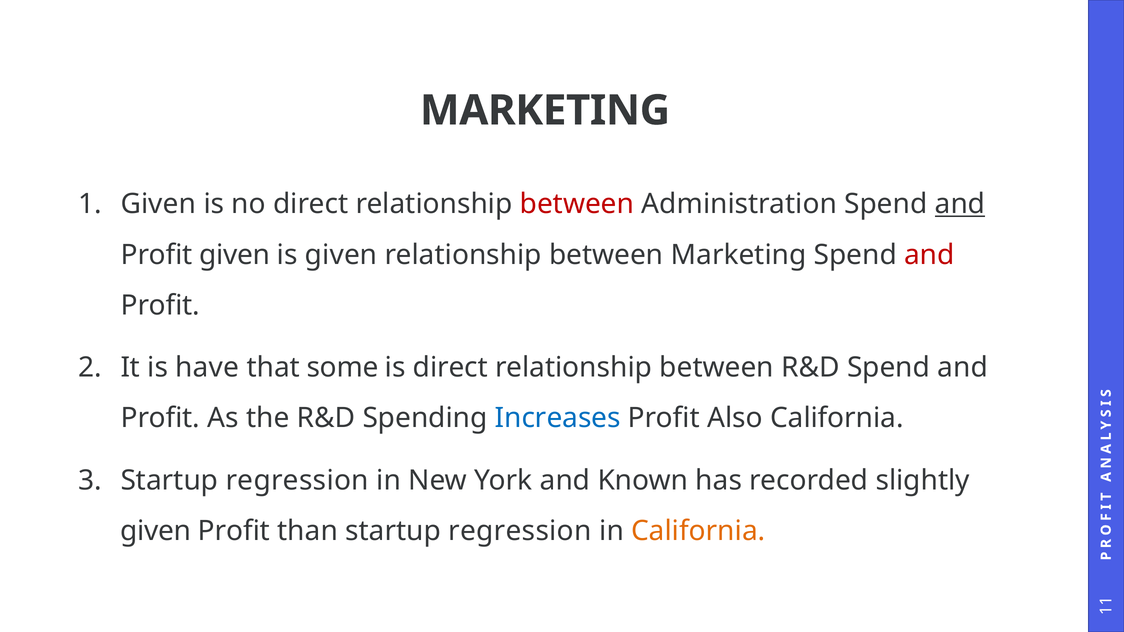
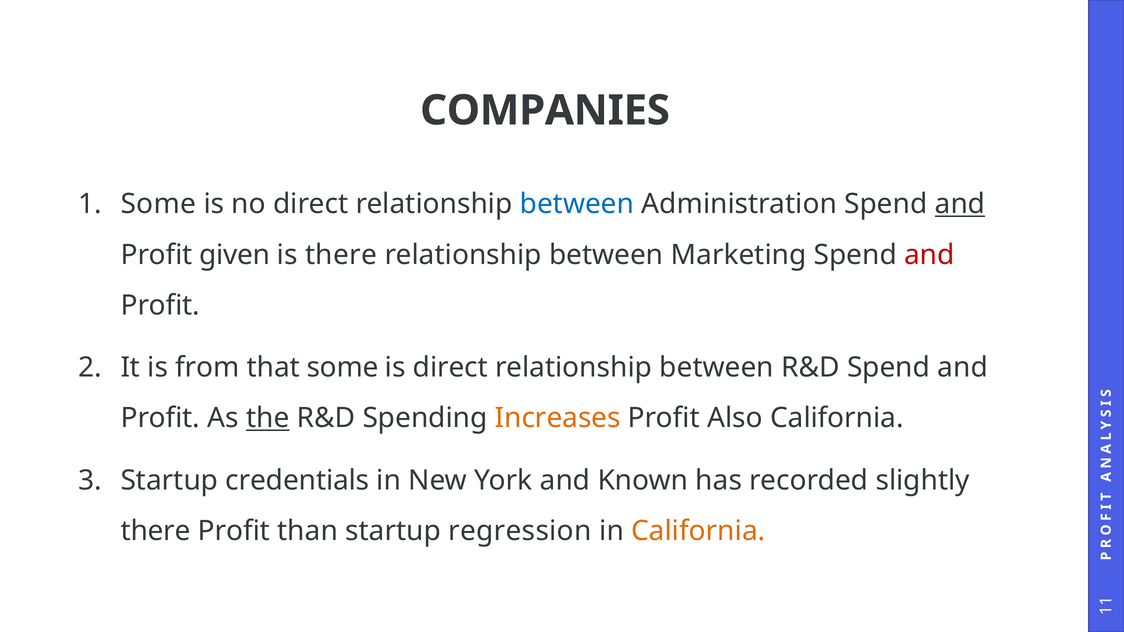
MARKETING at (545, 111): MARKETING -> COMPANIES
Given at (158, 204): Given -> Some
between at (577, 204) colour: red -> blue
is given: given -> there
have: have -> from
the underline: none -> present
Increases colour: blue -> orange
regression at (297, 481): regression -> credentials
given at (156, 531): given -> there
